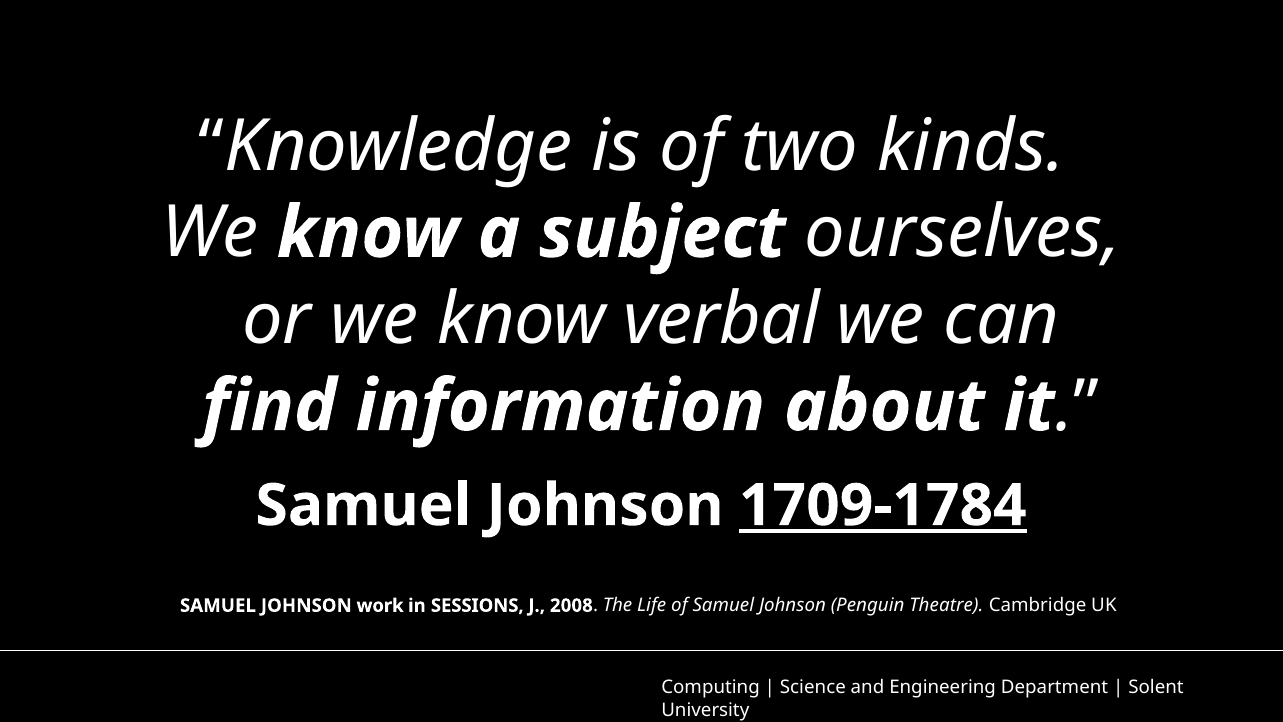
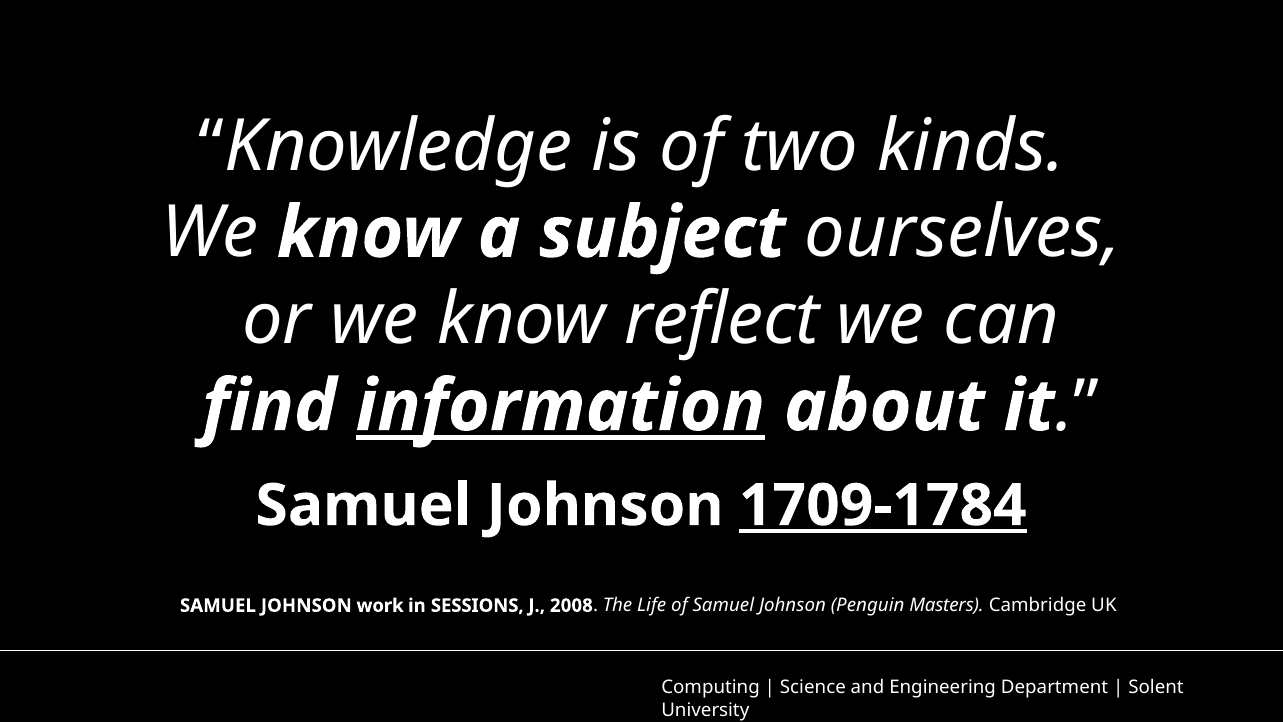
verbal: verbal -> reflect
information underline: none -> present
Theatre: Theatre -> Masters
